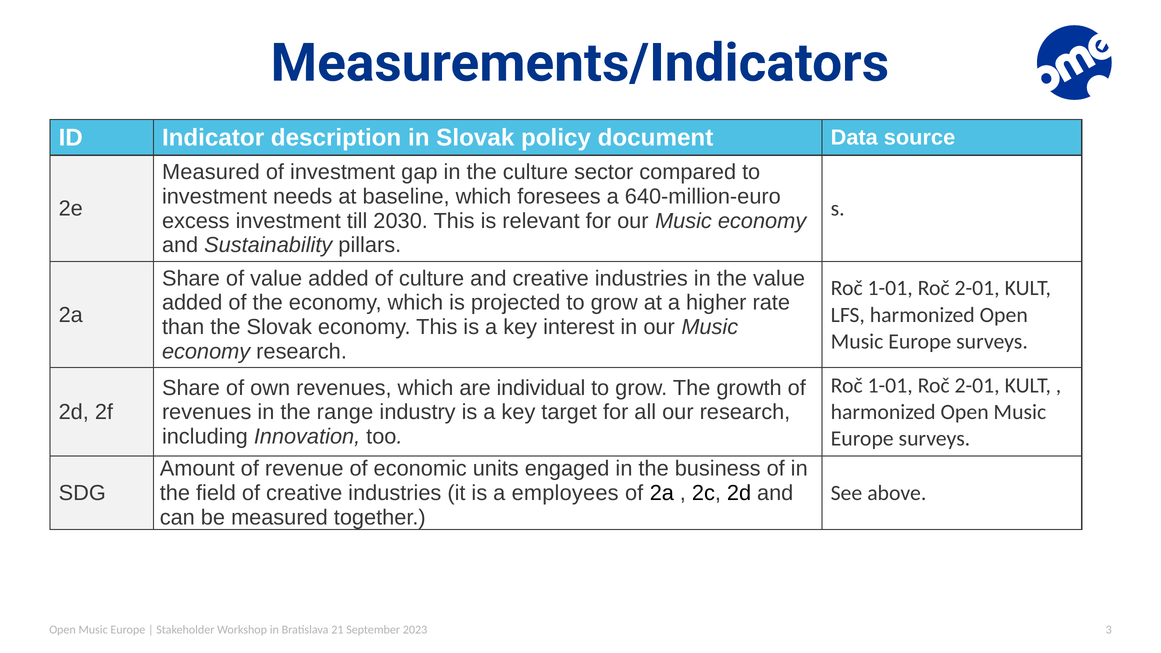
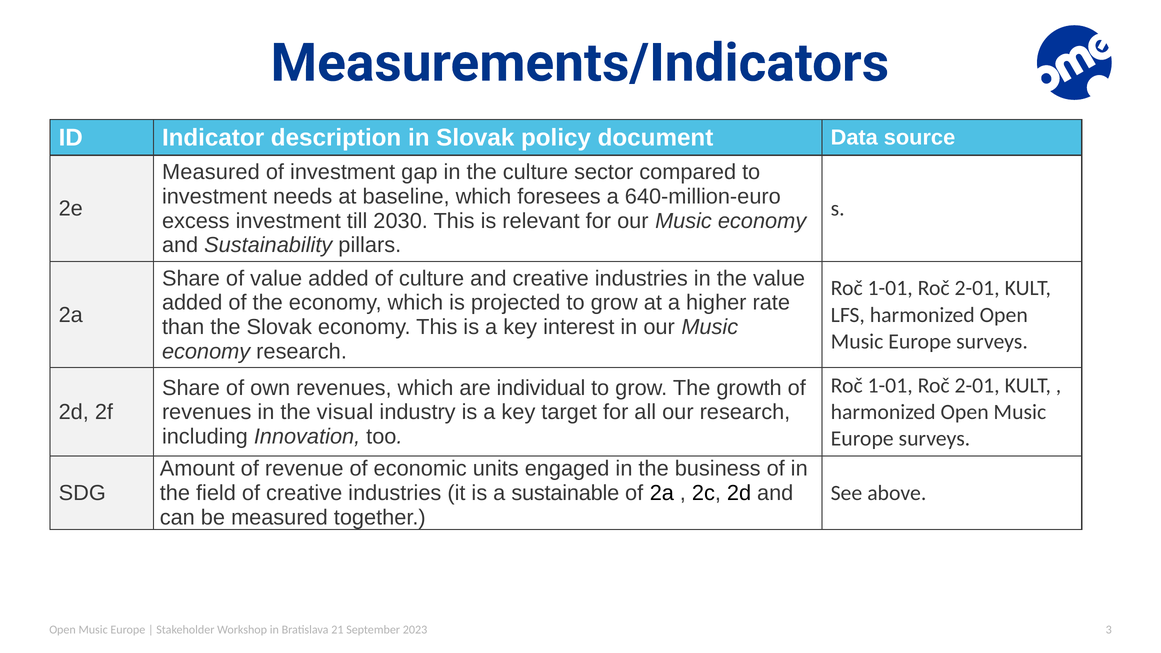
range: range -> visual
employees: employees -> sustainable
